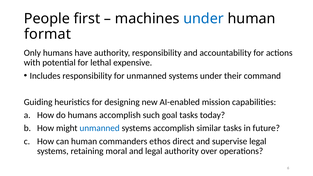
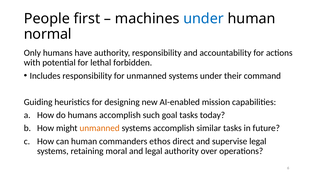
format: format -> normal
expensive: expensive -> forbidden
unmanned at (100, 128) colour: blue -> orange
